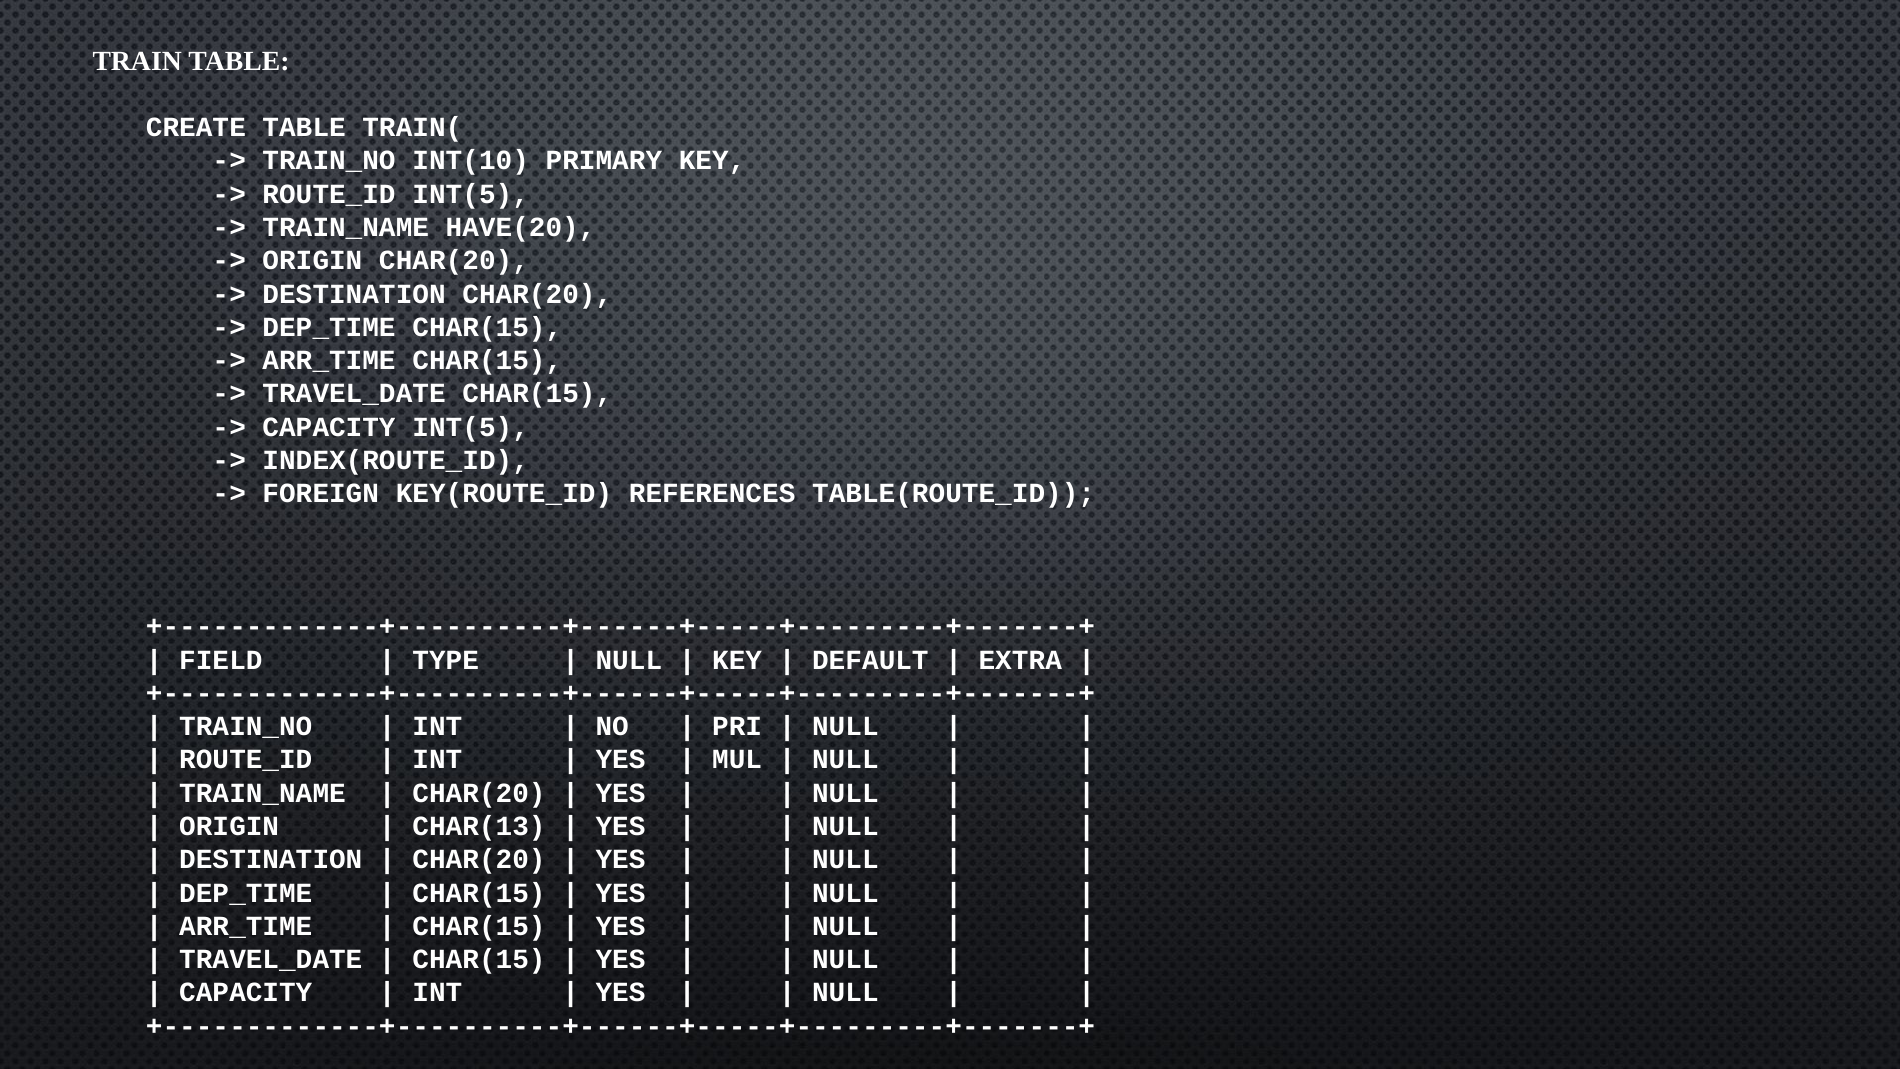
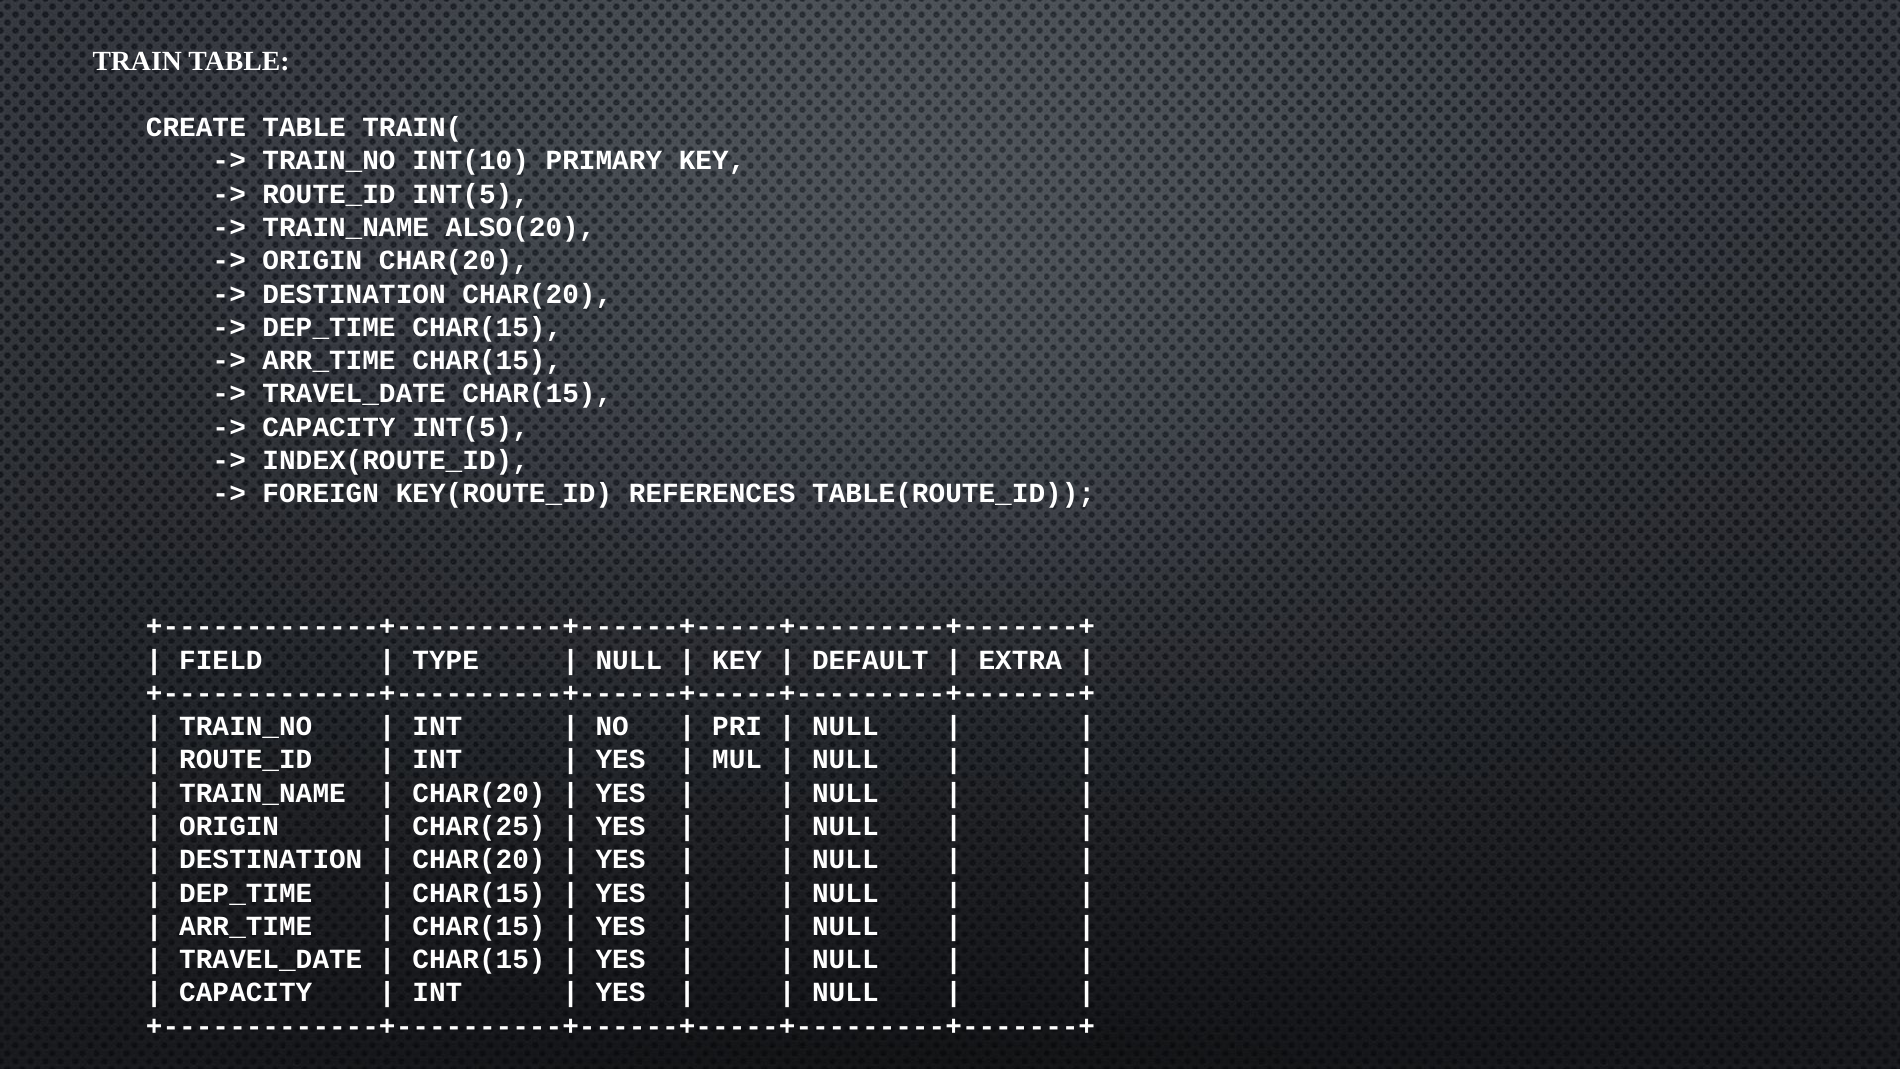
HAVE(20: HAVE(20 -> ALSO(20
CHAR(13: CHAR(13 -> CHAR(25
